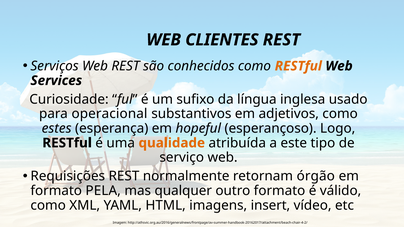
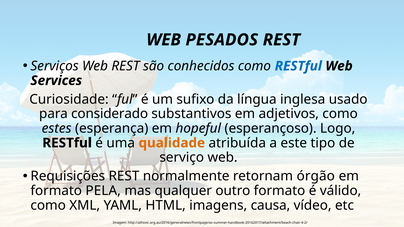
CLIENTES: CLIENTES -> PESADOS
RESTful at (298, 66) colour: orange -> blue
operacional: operacional -> considerado
insert: insert -> causa
